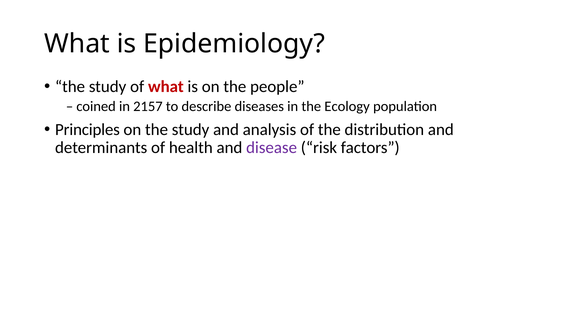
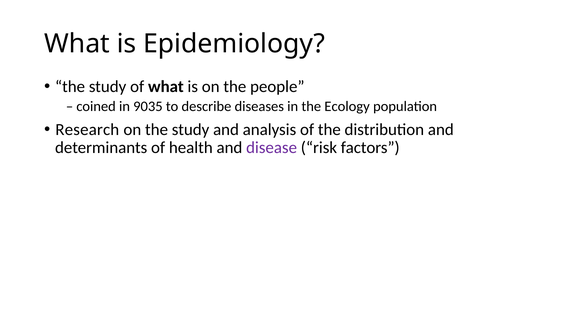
what at (166, 87) colour: red -> black
2157: 2157 -> 9035
Principles: Principles -> Research
